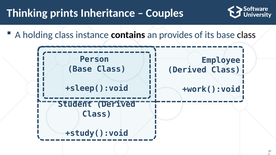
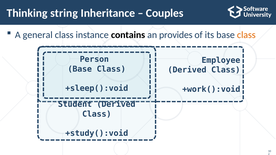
prints: prints -> string
holding: holding -> general
class at (246, 35) colour: black -> orange
